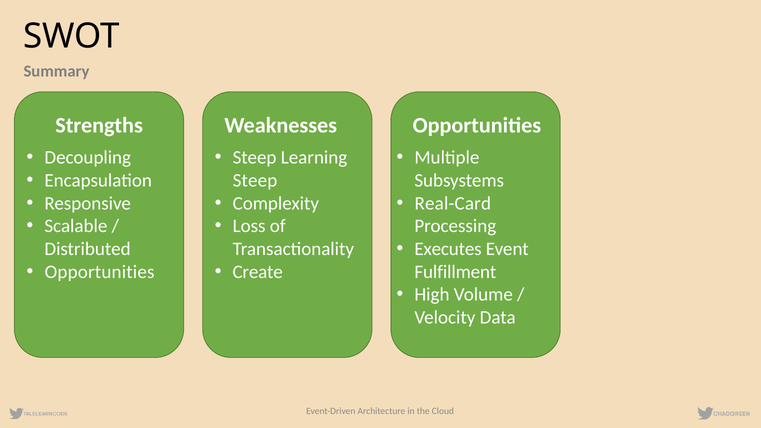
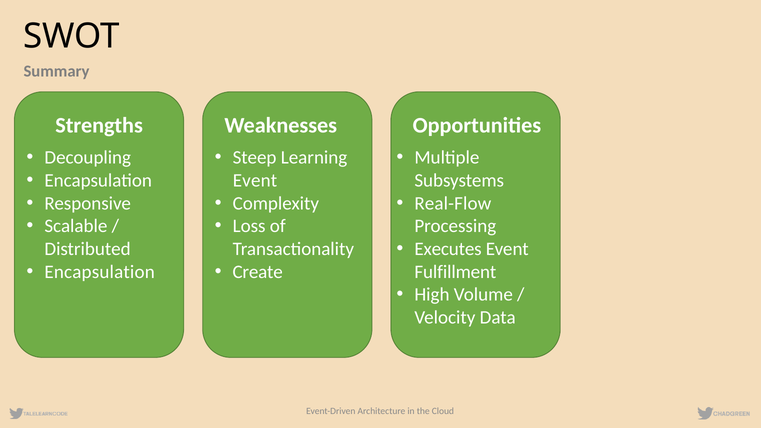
Steep at (255, 181): Steep -> Event
Real-Card: Real-Card -> Real-Flow
Opportunities at (100, 272): Opportunities -> Encapsulation
